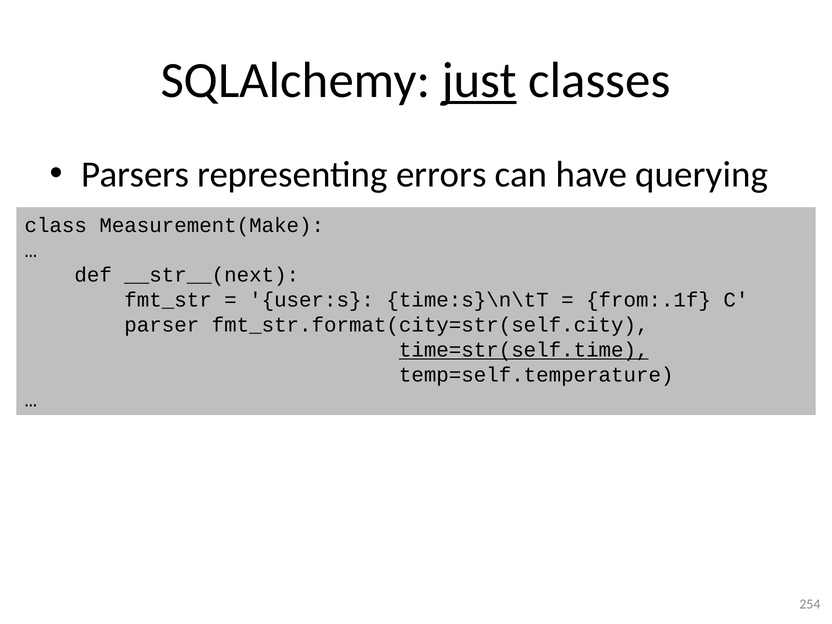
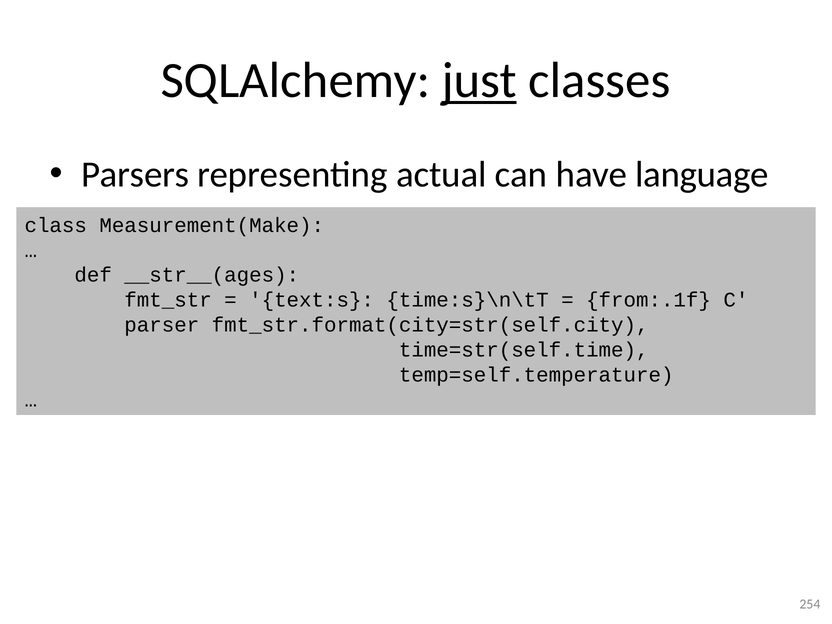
errors: errors -> actual
querying: querying -> language
__str__(next: __str__(next -> __str__(ages
user:s: user:s -> text:s
time=str(self.time underline: present -> none
